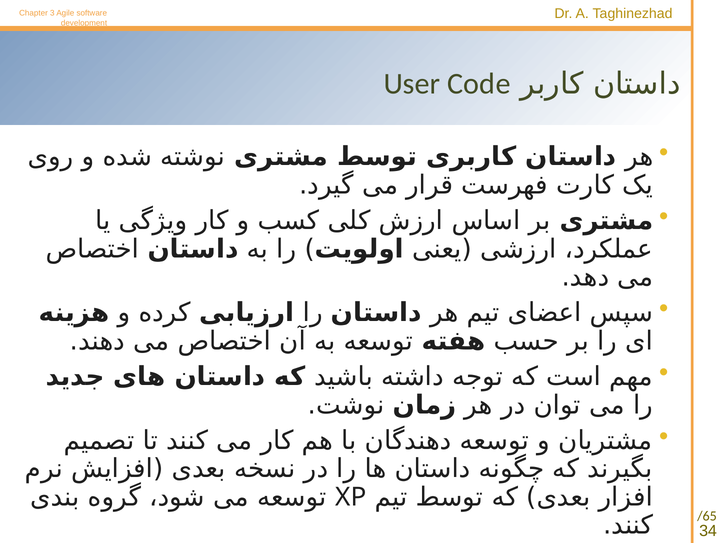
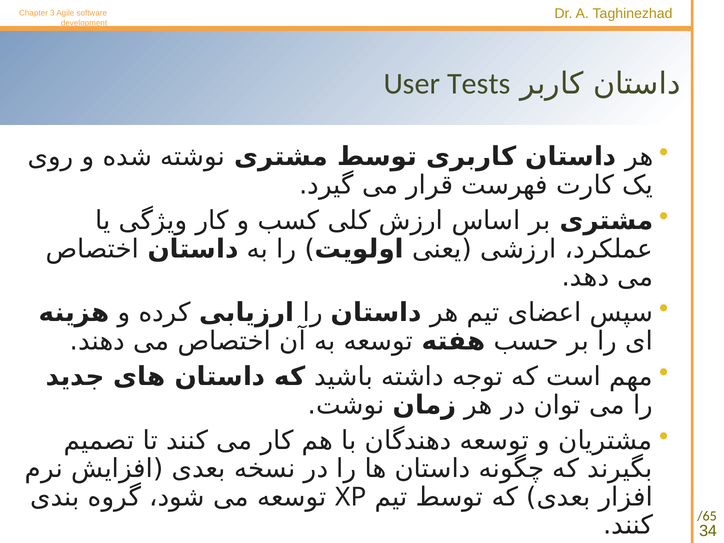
Code: Code -> Tests
